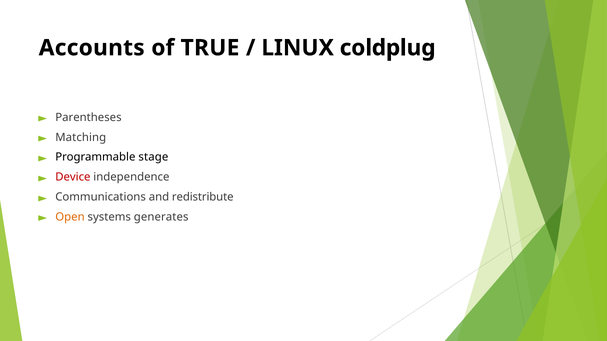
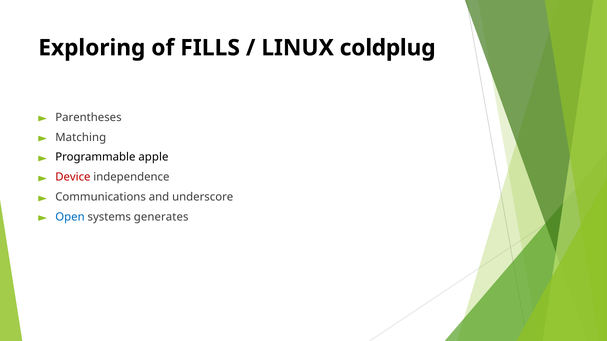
Accounts: Accounts -> Exploring
TRUE: TRUE -> FILLS
stage: stage -> apple
redistribute: redistribute -> underscore
Open colour: orange -> blue
